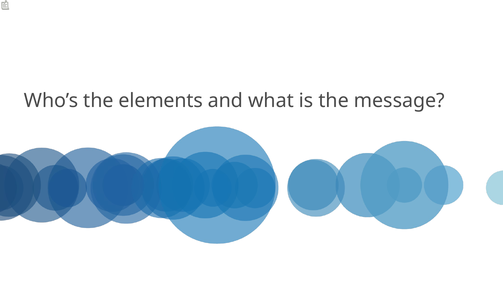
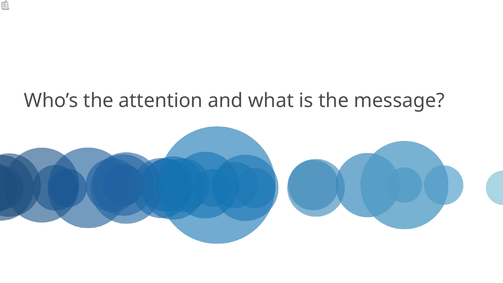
elements: elements -> attention
